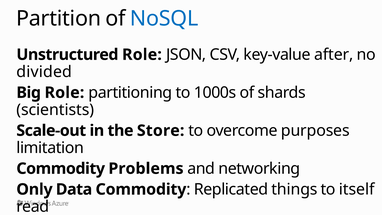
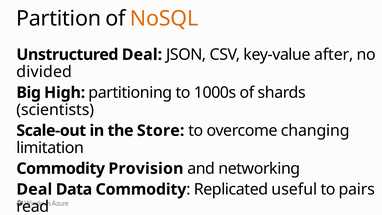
NoSQL colour: blue -> orange
Unstructured Role: Role -> Deal
Big Role: Role -> High
purposes: purposes -> changing
Problems: Problems -> Provision
Only at (34, 189): Only -> Deal
things: things -> useful
itself: itself -> pairs
